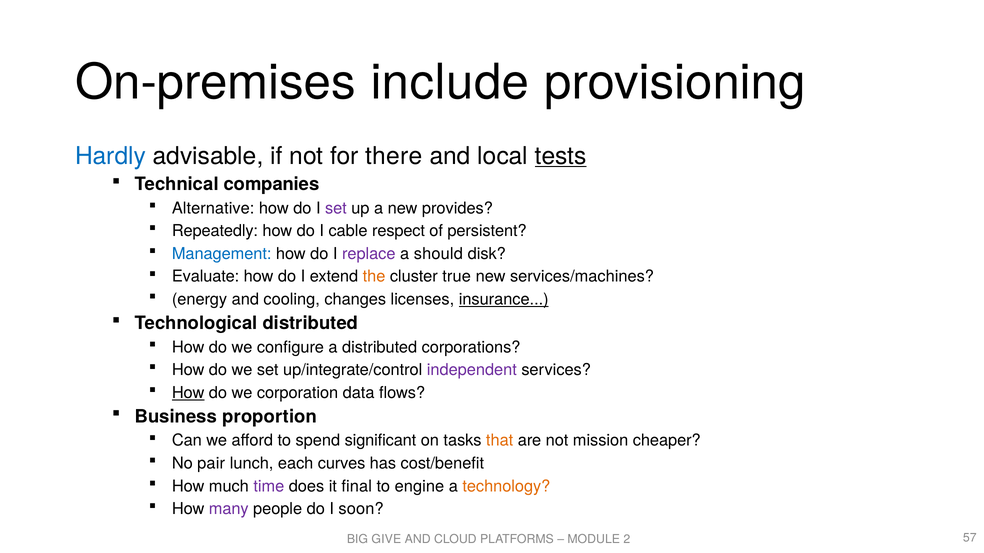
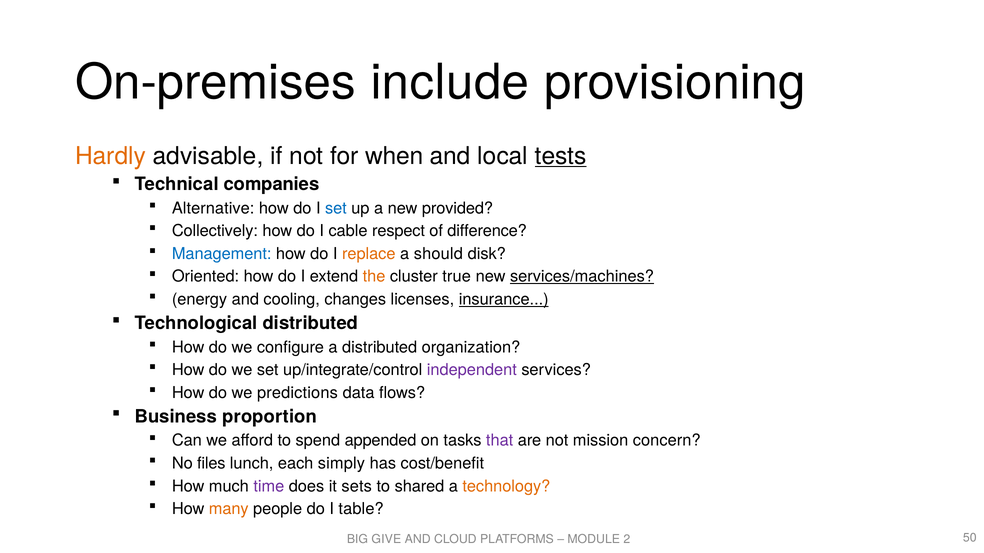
Hardly colour: blue -> orange
there: there -> when
set at (336, 208) colour: purple -> blue
provides: provides -> provided
Repeatedly: Repeatedly -> Collectively
persistent: persistent -> difference
replace colour: purple -> orange
Evaluate: Evaluate -> Oriented
services/machines underline: none -> present
corporations: corporations -> organization
How at (188, 393) underline: present -> none
corporation: corporation -> predictions
significant: significant -> appended
that colour: orange -> purple
cheaper: cheaper -> concern
pair: pair -> files
curves: curves -> simply
final: final -> sets
engine: engine -> shared
many colour: purple -> orange
soon: soon -> table
57: 57 -> 50
